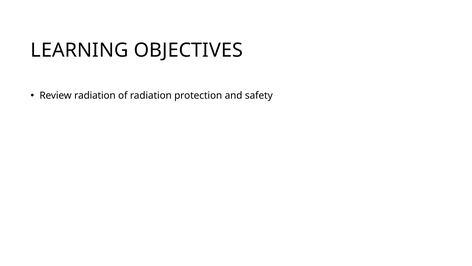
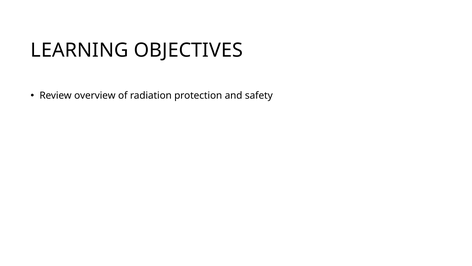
Review radiation: radiation -> overview
